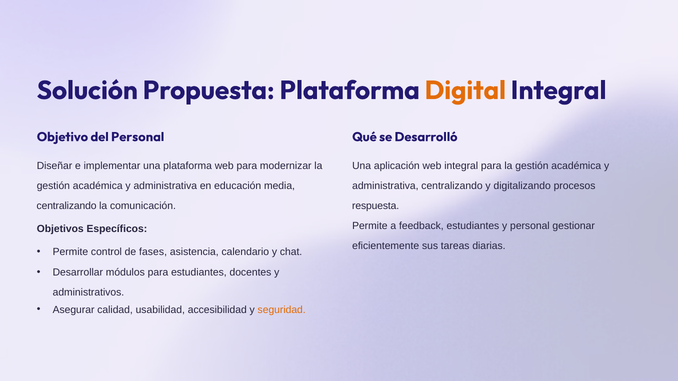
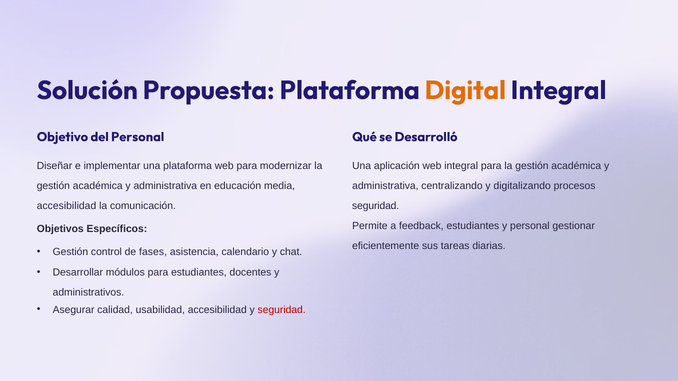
centralizando at (67, 206): centralizando -> accesibilidad
respuesta at (376, 206): respuesta -> seguridad
Permite at (70, 252): Permite -> Gestión
seguridad at (282, 310) colour: orange -> red
